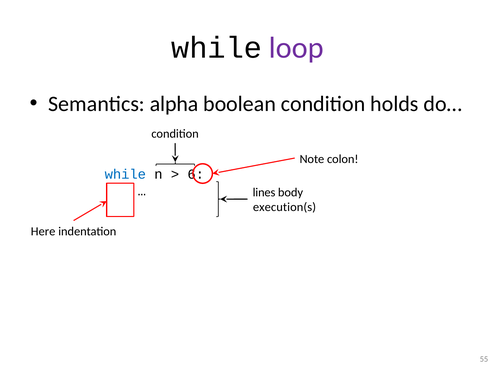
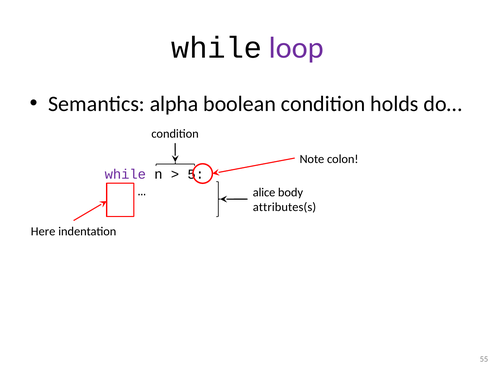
while at (125, 175) colour: blue -> purple
6: 6 -> 5
lines: lines -> alice
execution(s: execution(s -> attributes(s
